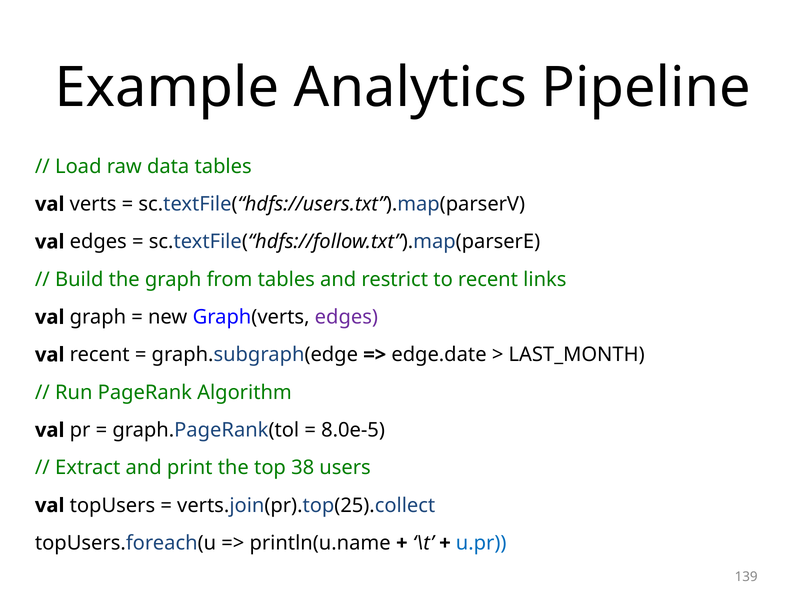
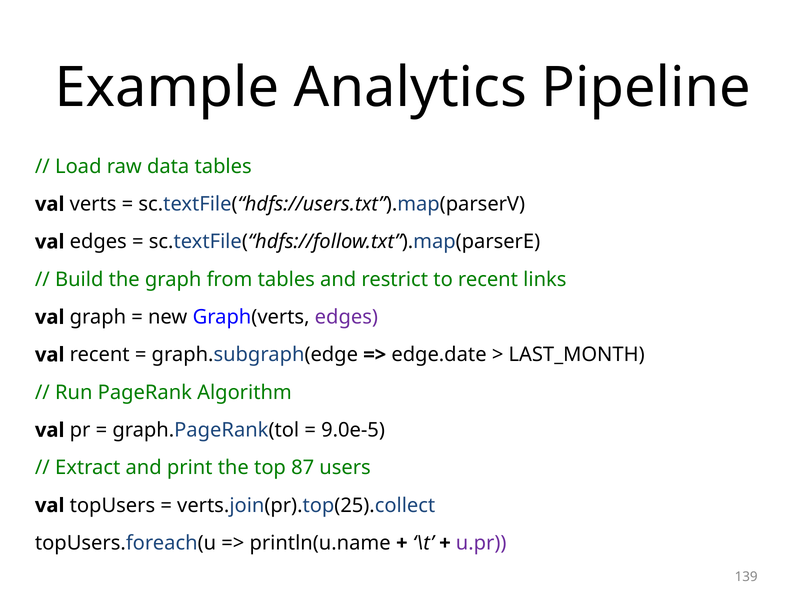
8.0e-5: 8.0e-5 -> 9.0e-5
38: 38 -> 87
u.pr colour: blue -> purple
